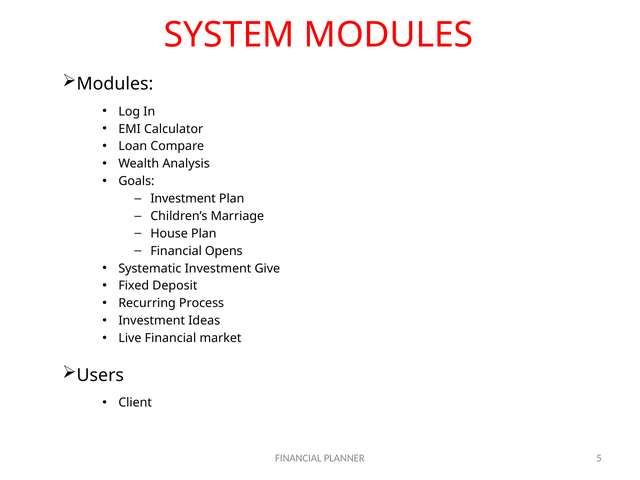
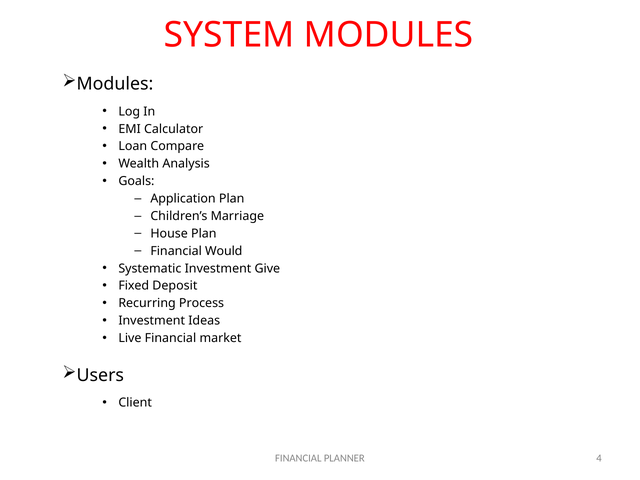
Investment at (183, 199): Investment -> Application
Opens: Opens -> Would
5: 5 -> 4
